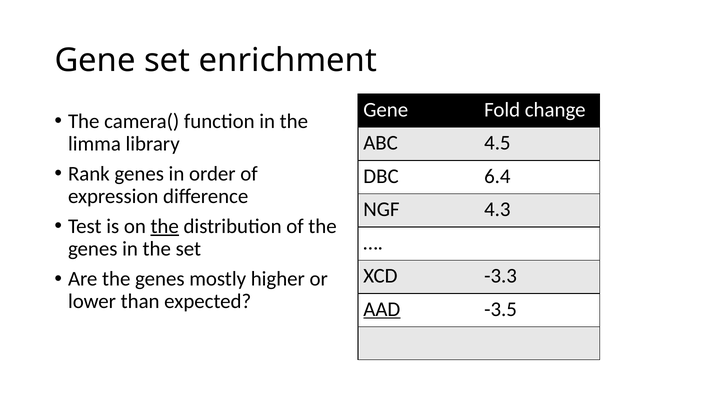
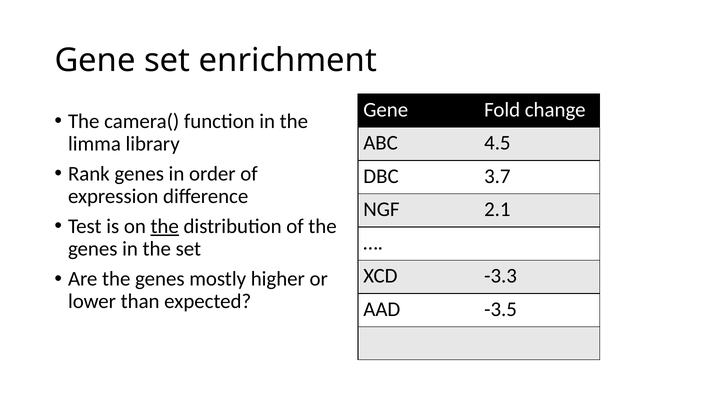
6.4: 6.4 -> 3.7
4.3: 4.3 -> 2.1
AAD underline: present -> none
